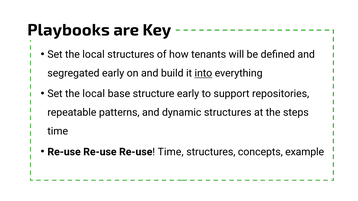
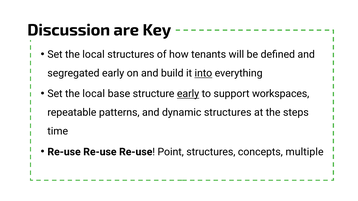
Playbooks: Playbooks -> Discussion
early at (188, 94) underline: none -> present
repositories: repositories -> workspaces
Re-use Time: Time -> Point
example: example -> multiple
